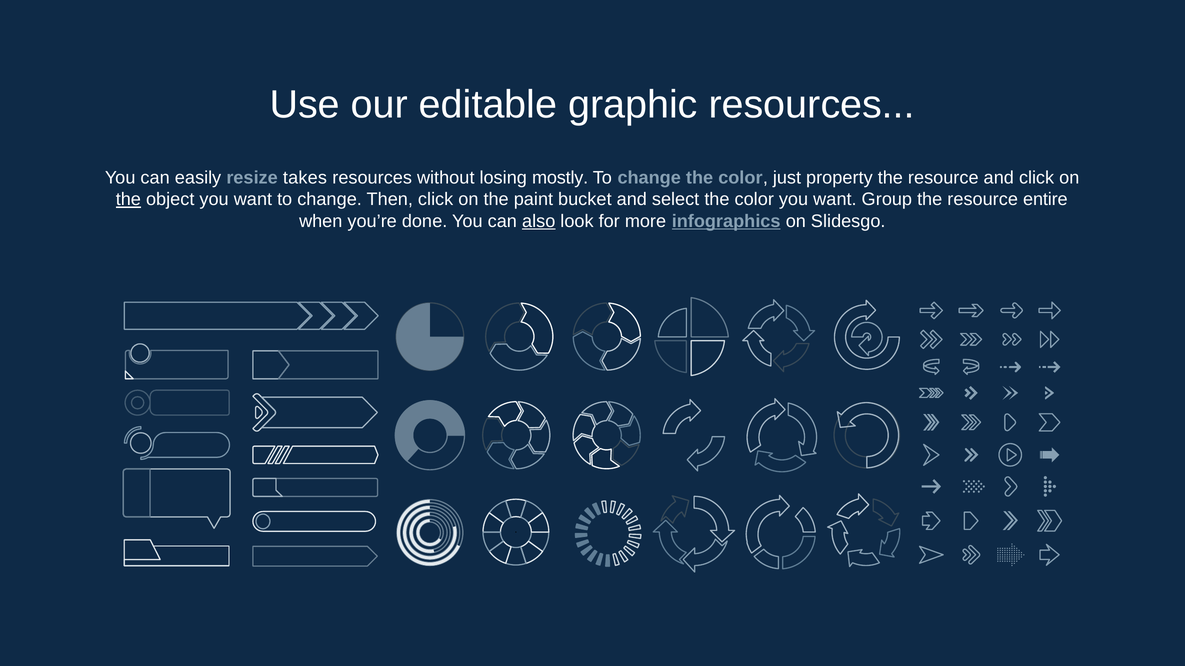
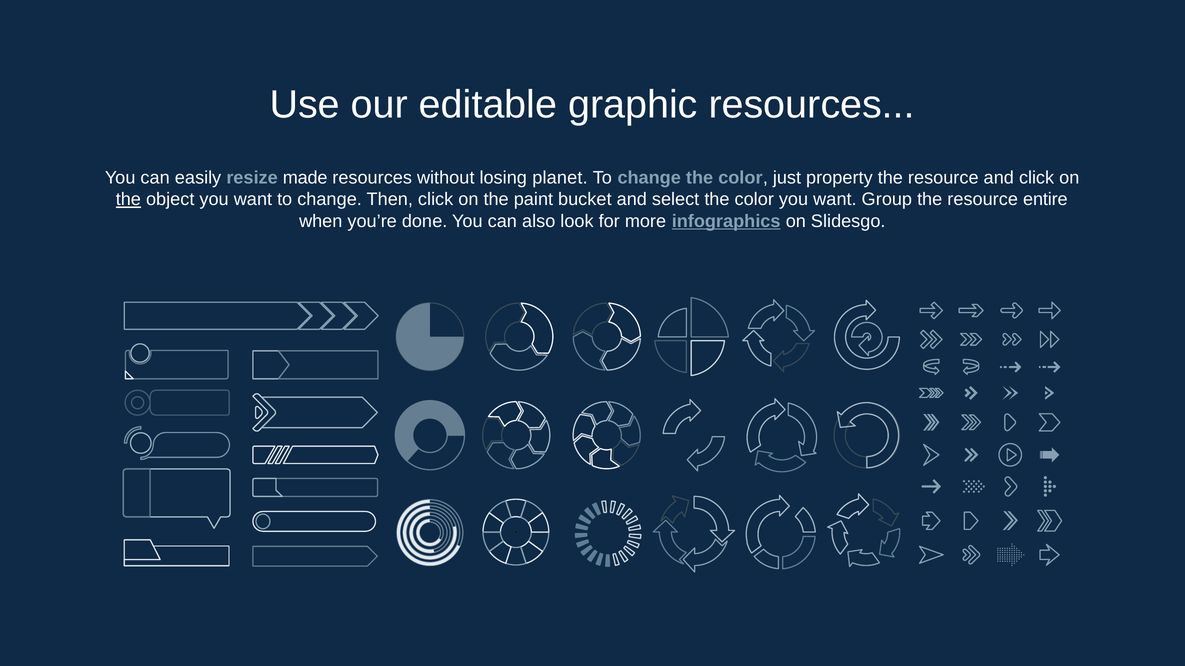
takes: takes -> made
mostly: mostly -> planet
also underline: present -> none
